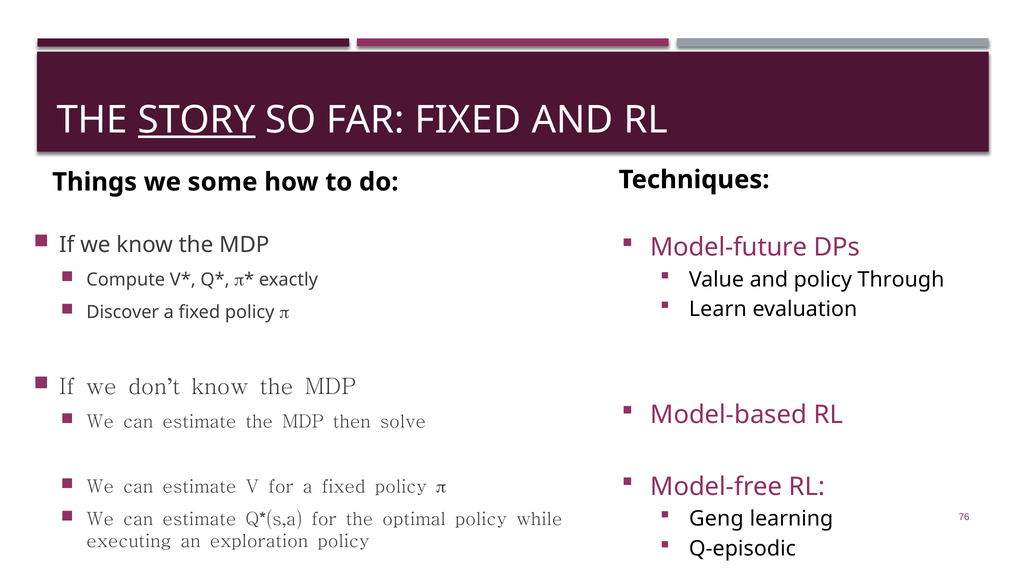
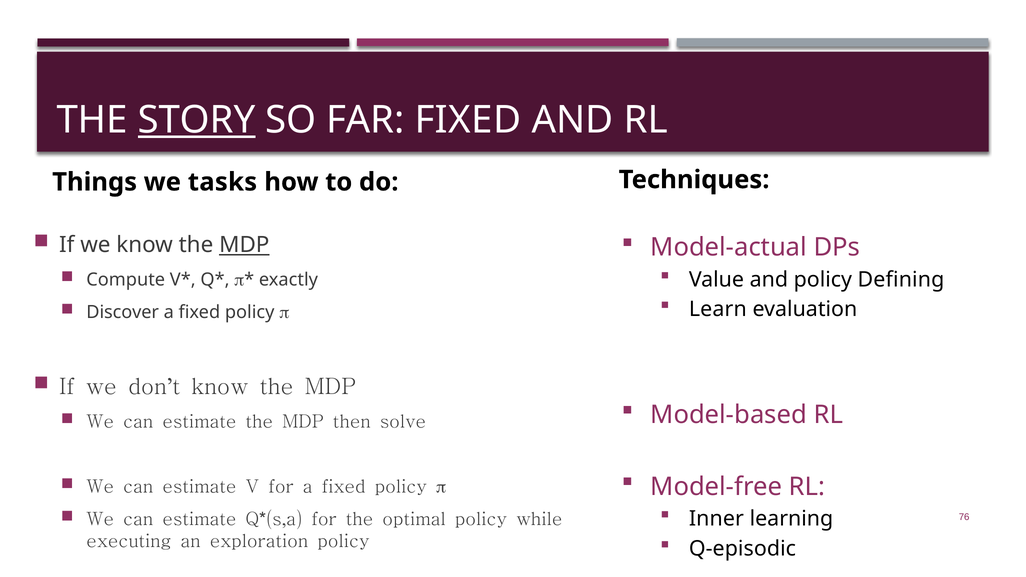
some: some -> tasks
Model-future: Model-future -> Model-actual
MDP at (244, 245) underline: none -> present
Through: Through -> Defining
Geng: Geng -> Inner
